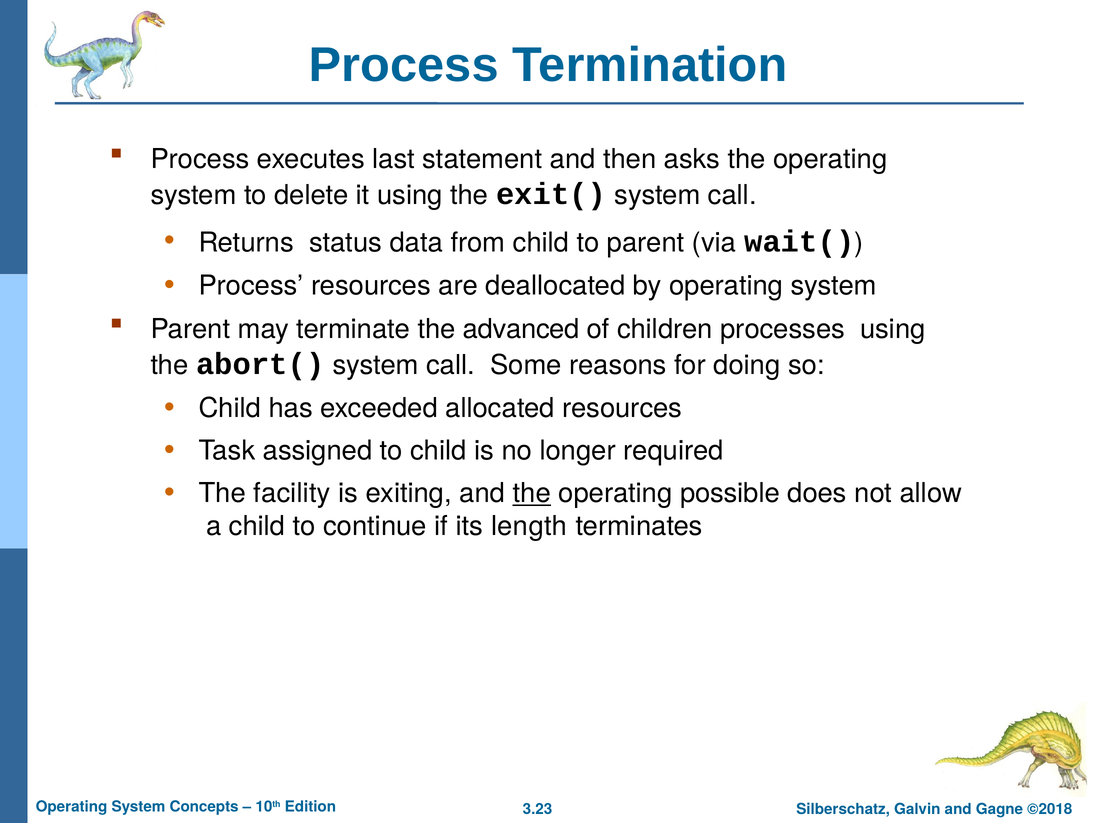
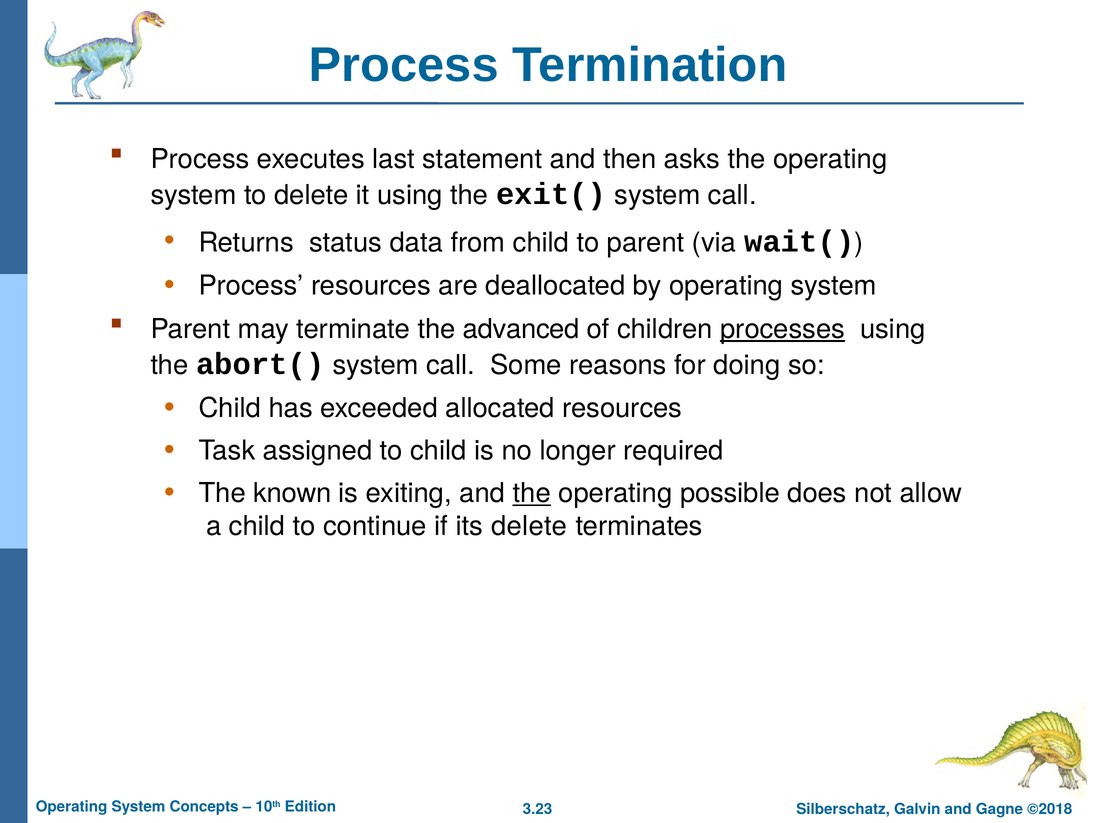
processes underline: none -> present
facility: facility -> known
its length: length -> delete
